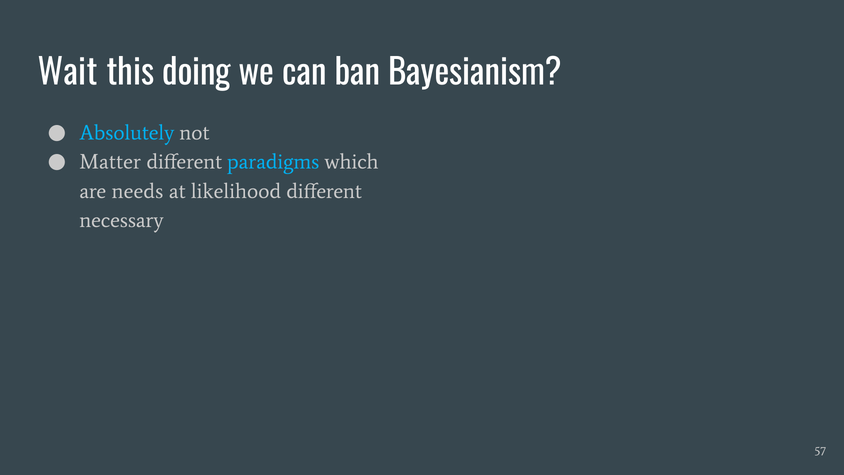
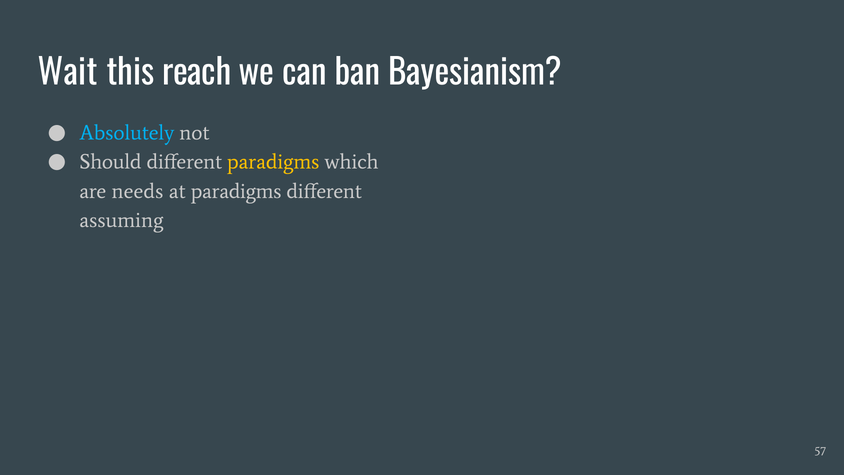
doing: doing -> reach
Matter: Matter -> Should
paradigms at (273, 162) colour: light blue -> yellow
at likelihood: likelihood -> paradigms
necessary: necessary -> assuming
